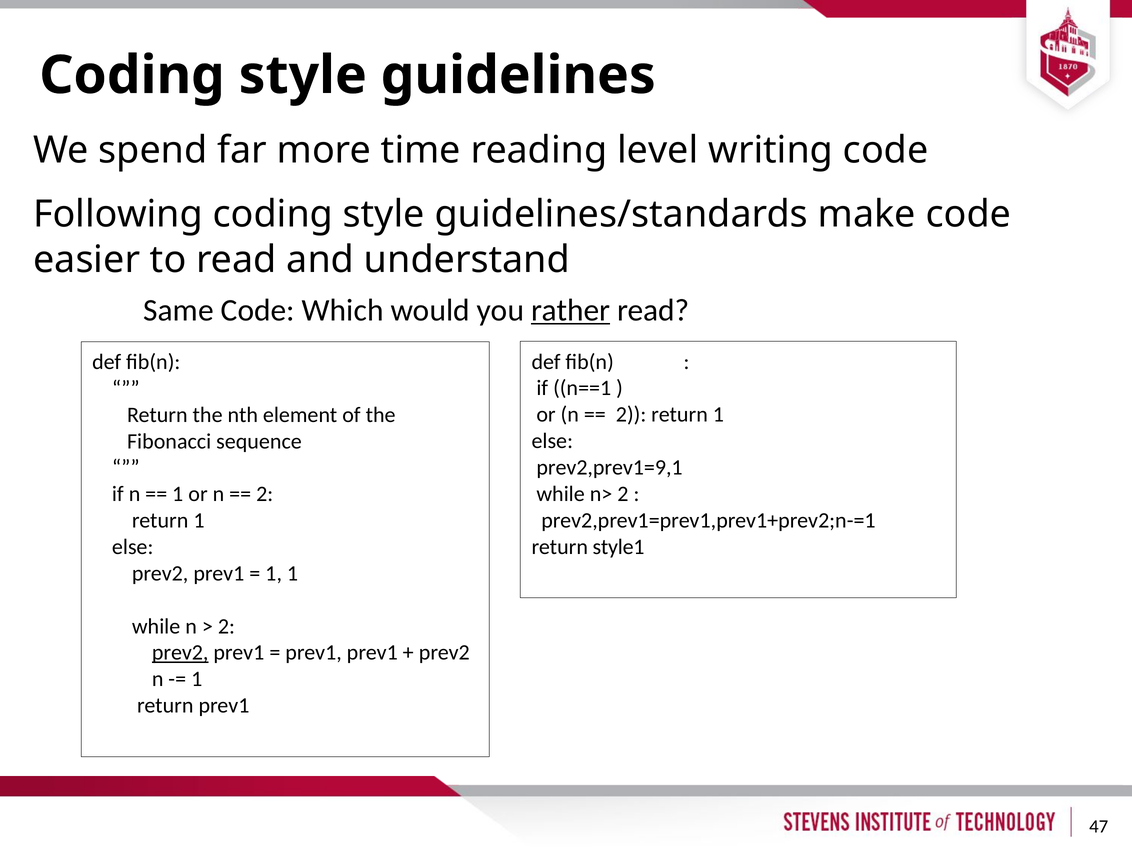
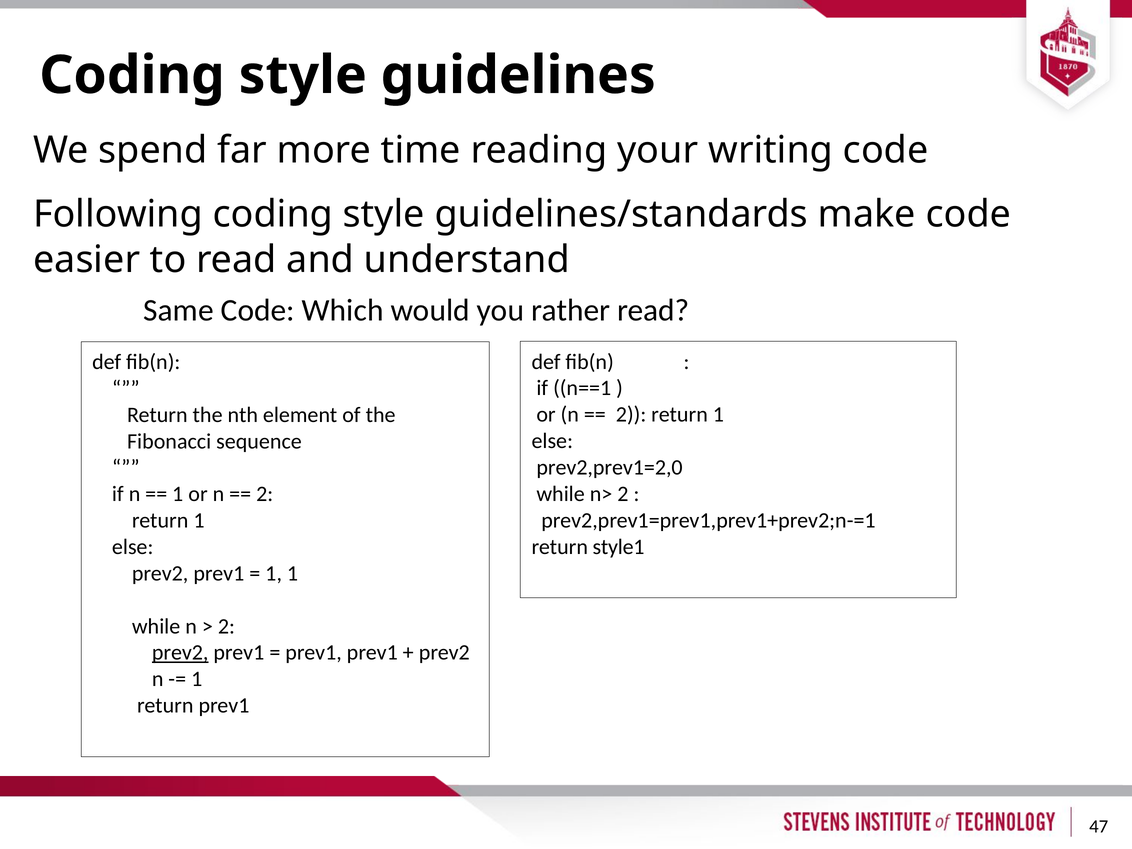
level: level -> your
rather underline: present -> none
prev2,prev1=9,1: prev2,prev1=9,1 -> prev2,prev1=2,0
